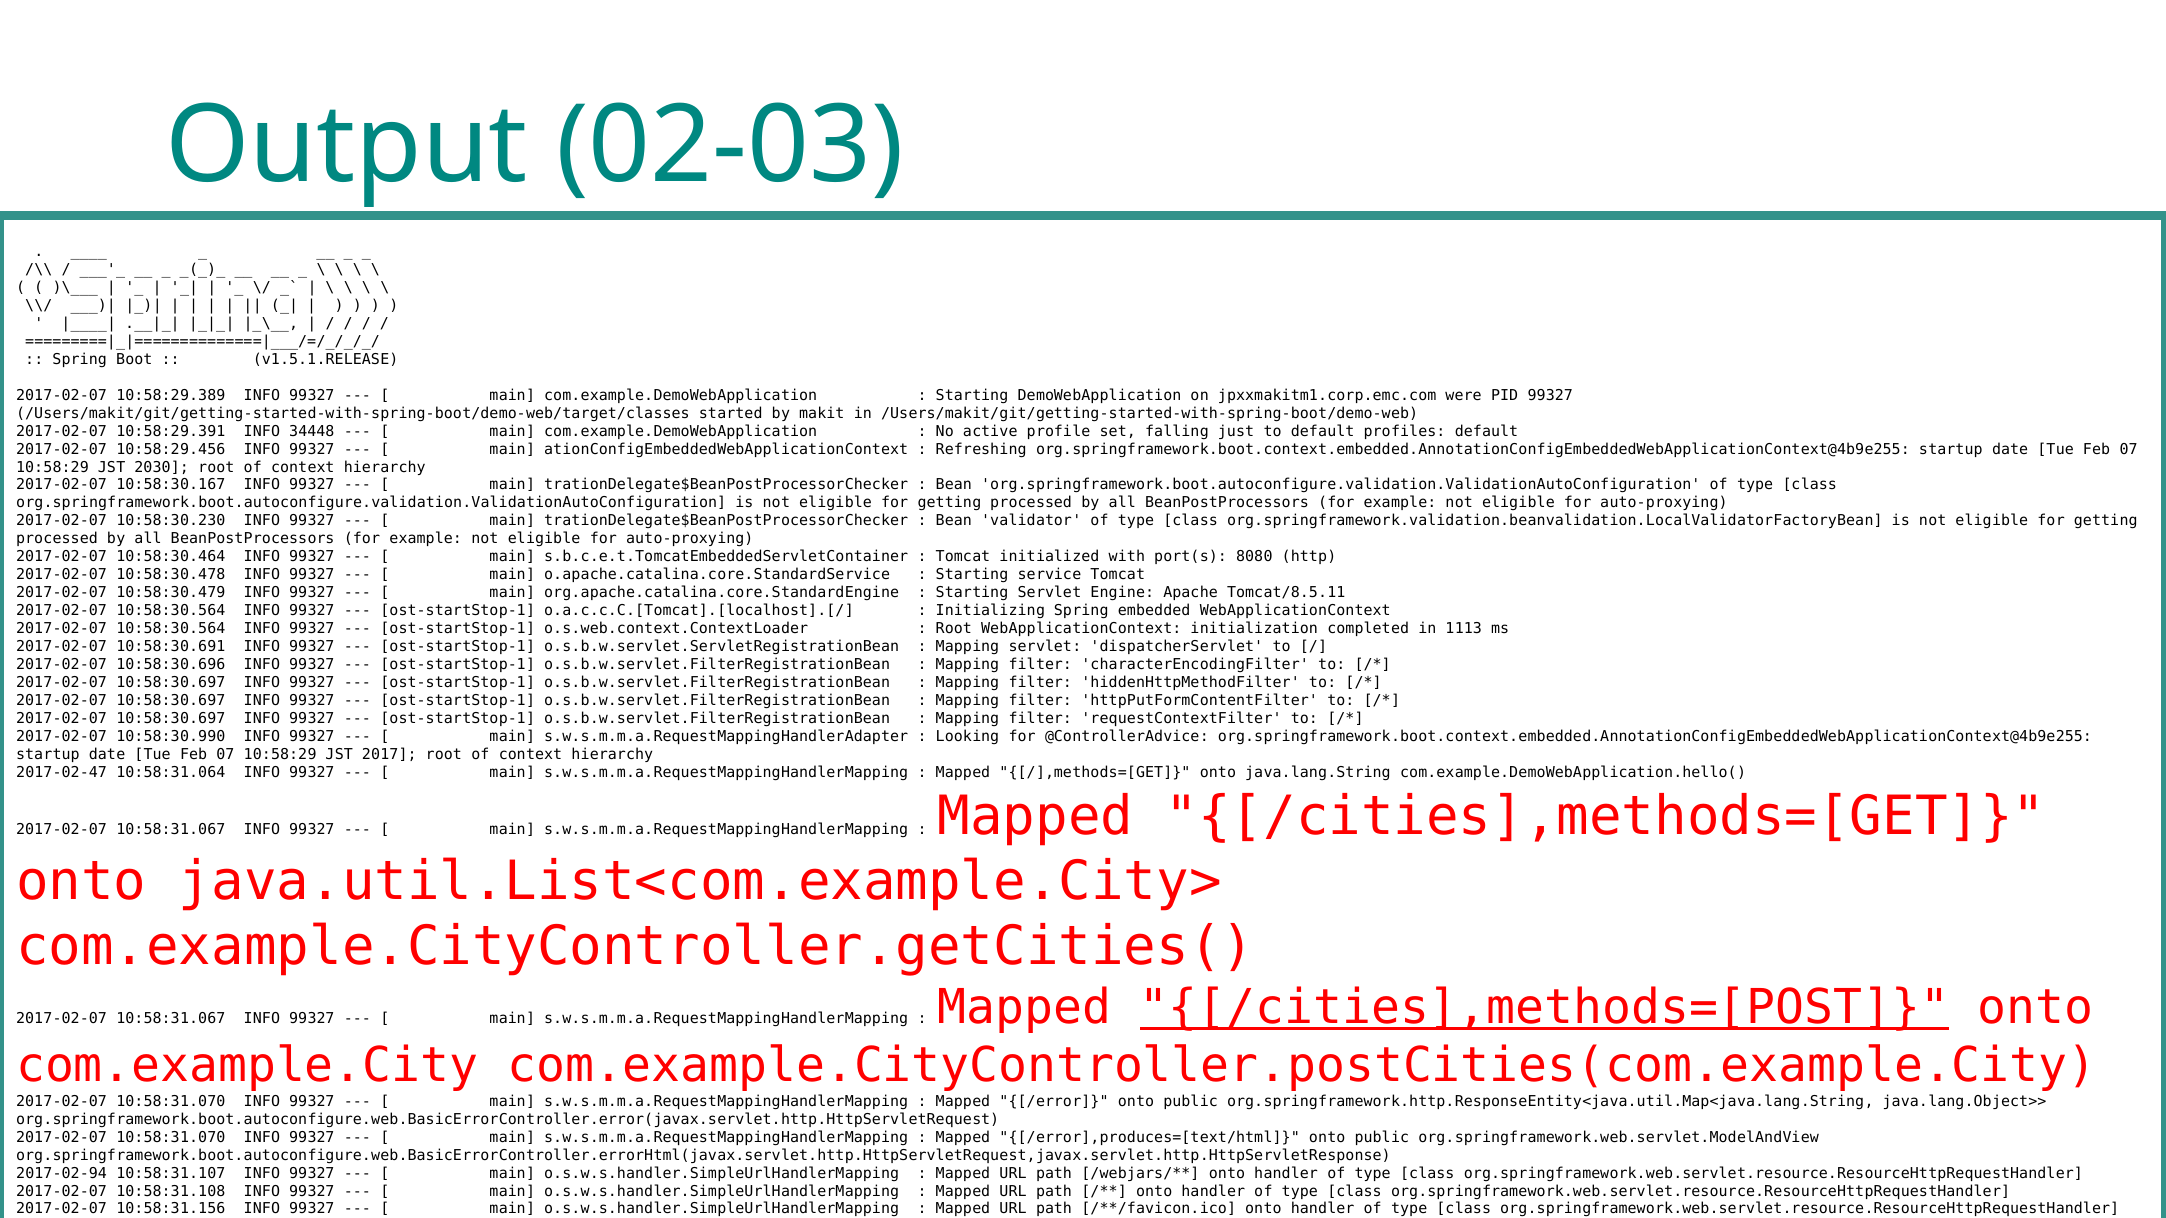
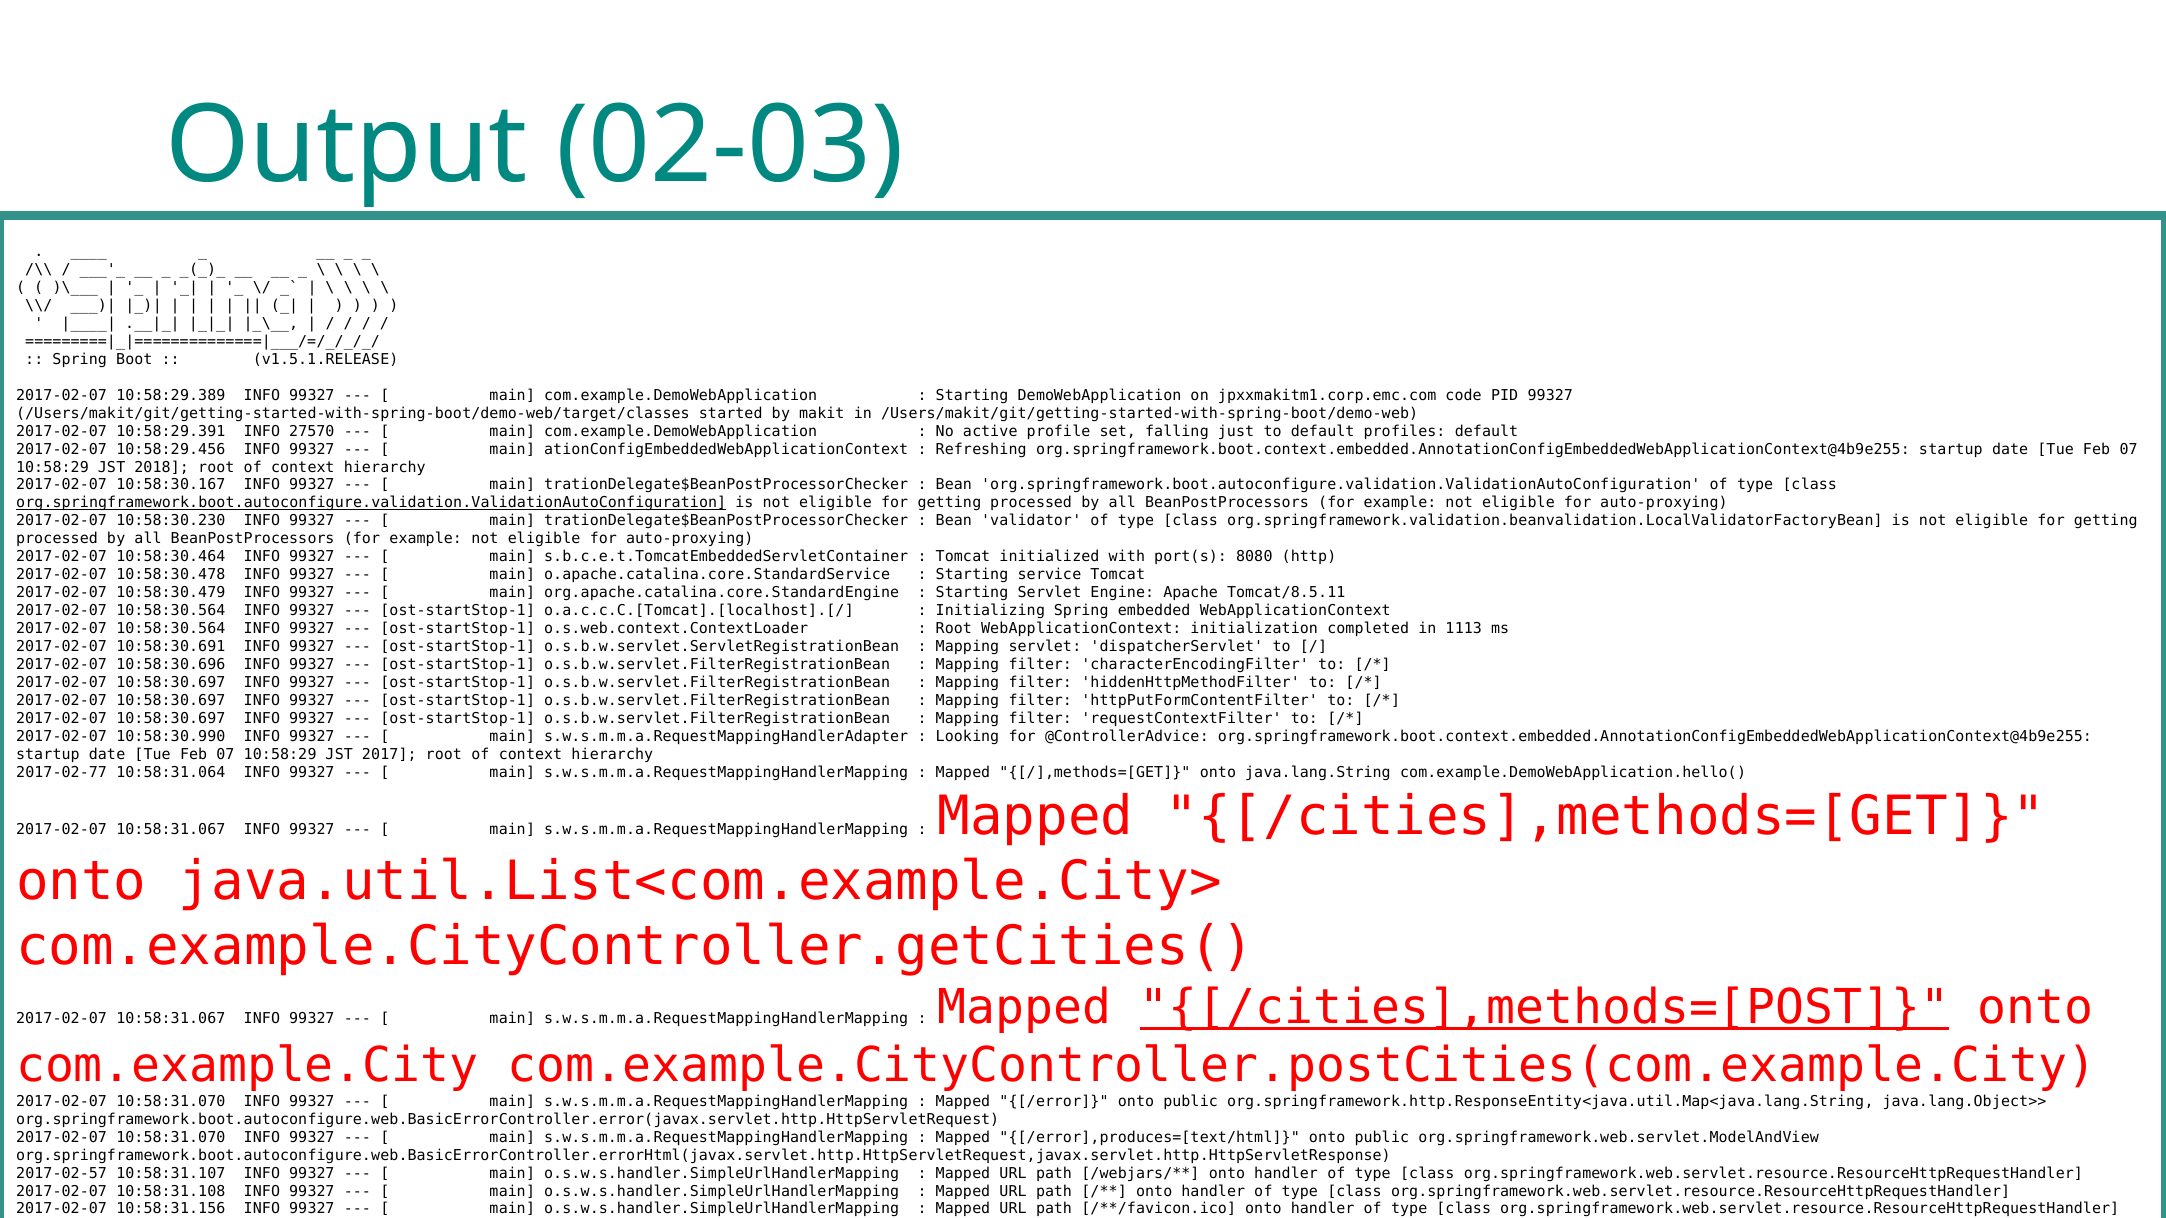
were: were -> code
34448: 34448 -> 27570
2030: 2030 -> 2018
org.springframework.boot.autoconfigure.validation.ValidationAutoConfiguration at (371, 503) underline: none -> present
2017-02-47: 2017-02-47 -> 2017-02-77
2017-02-94: 2017-02-94 -> 2017-02-57
